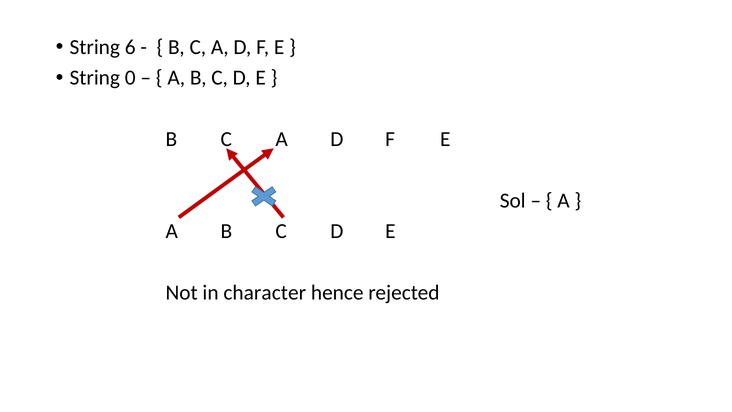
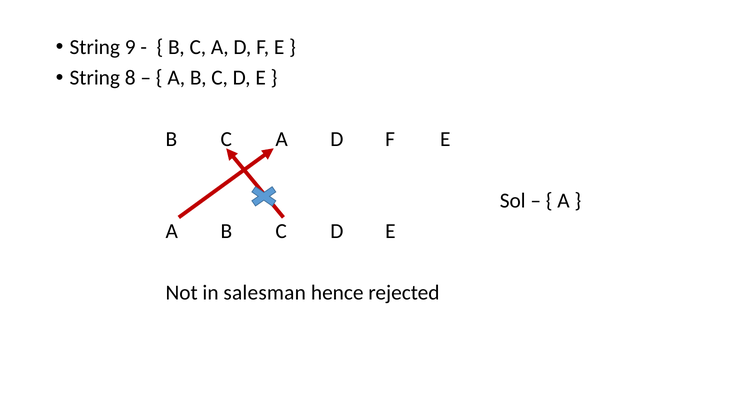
6: 6 -> 9
0: 0 -> 8
character: character -> salesman
